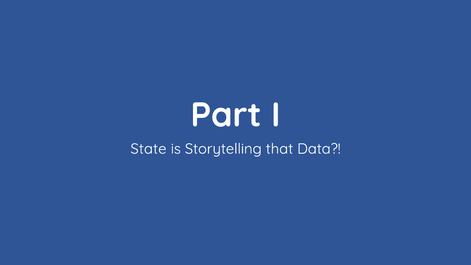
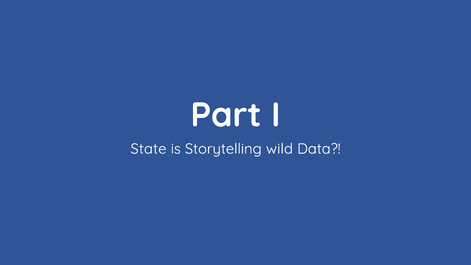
that: that -> wild
